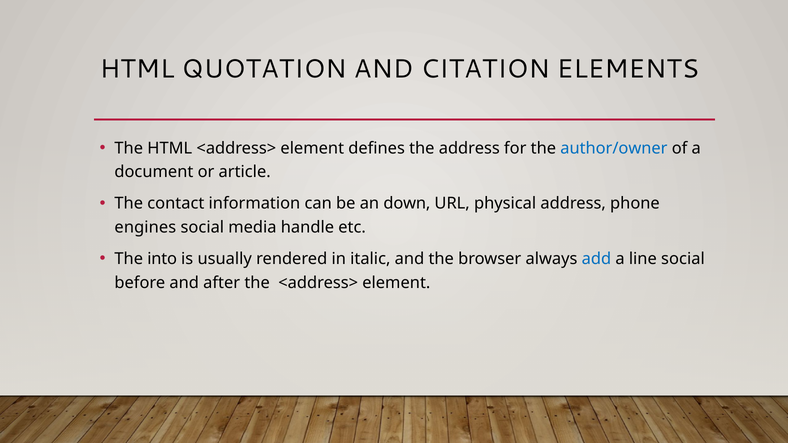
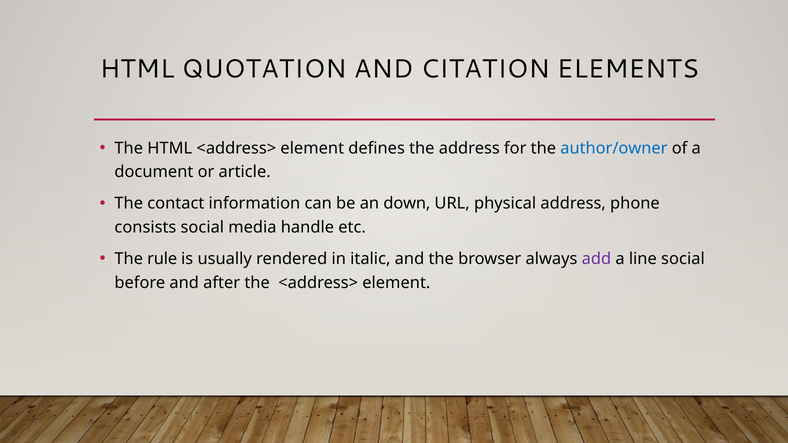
engines: engines -> consists
into: into -> rule
add colour: blue -> purple
